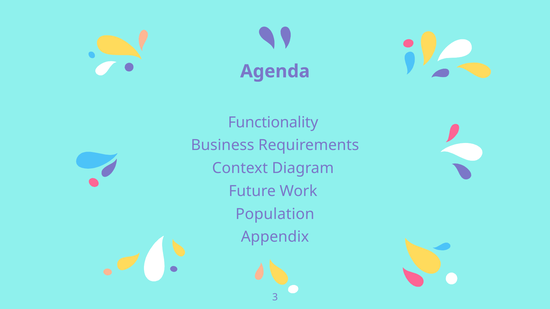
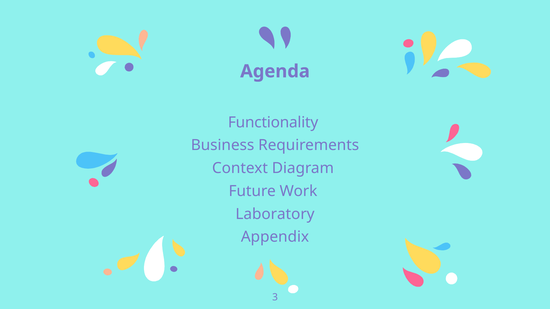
Population: Population -> Laboratory
